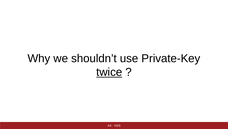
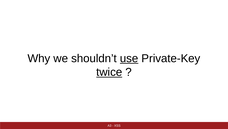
use underline: none -> present
